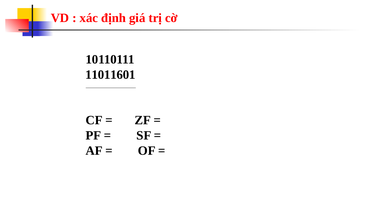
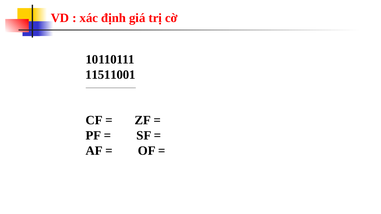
11011601: 11011601 -> 11511001
